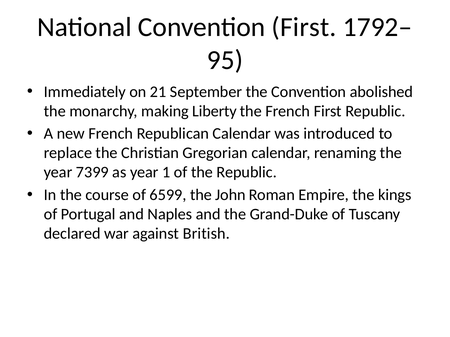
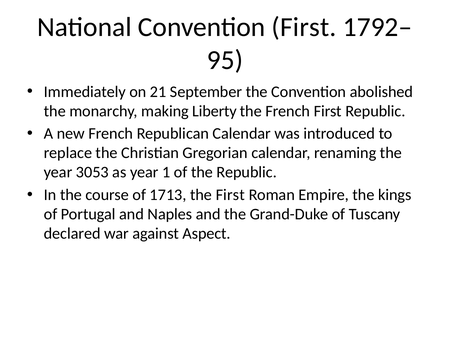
7399: 7399 -> 3053
6599: 6599 -> 1713
the John: John -> First
British: British -> Aspect
